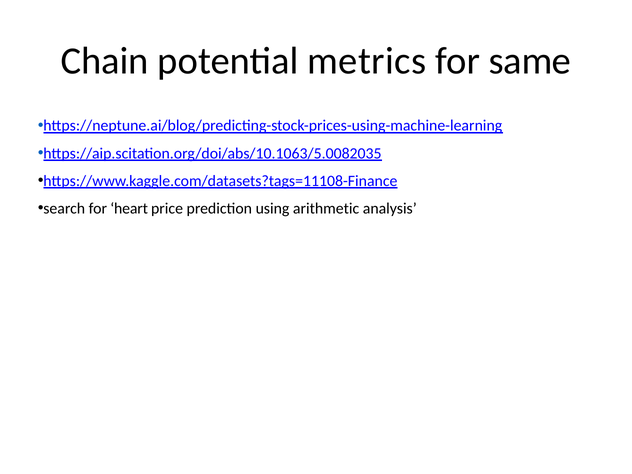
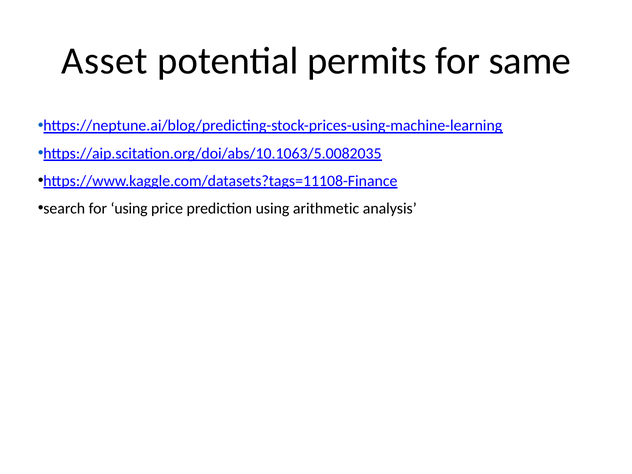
Chain: Chain -> Asset
metrics: metrics -> permits
for heart: heart -> using
